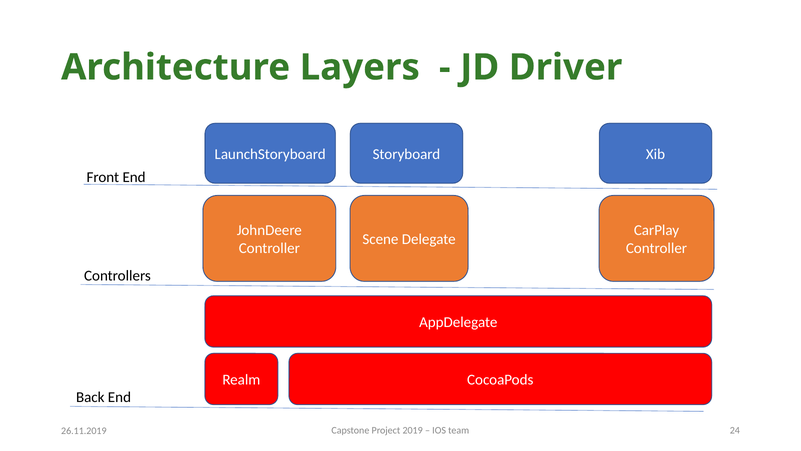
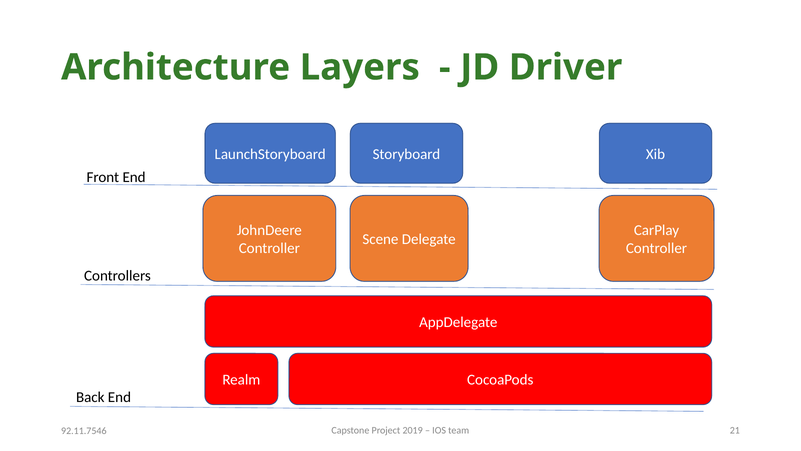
24: 24 -> 21
26.11.2019: 26.11.2019 -> 92.11.7546
